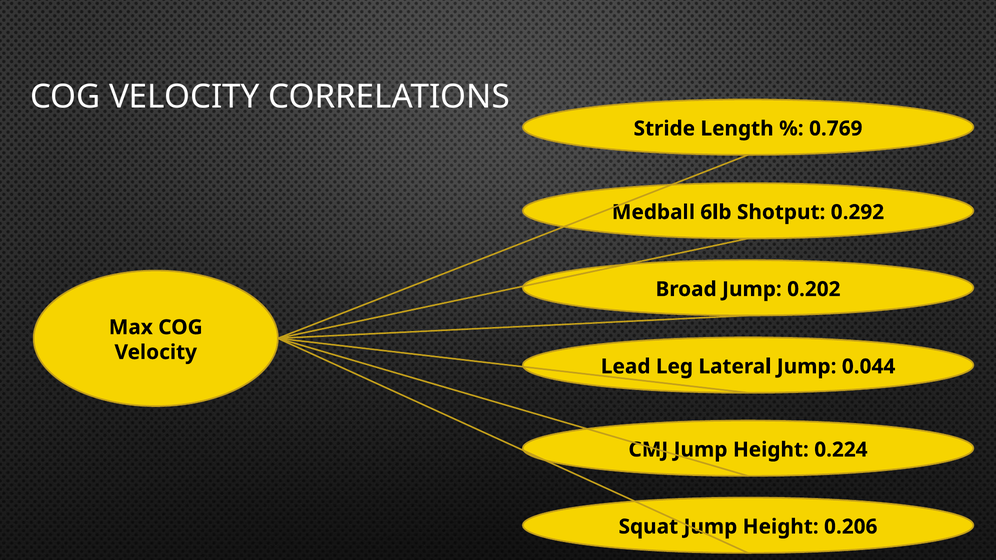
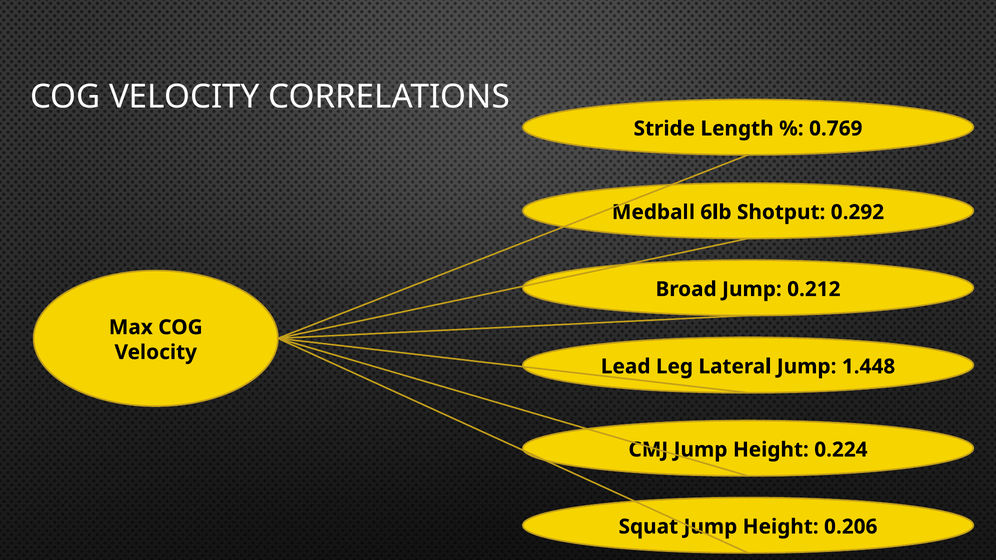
0.202: 0.202 -> 0.212
0.044: 0.044 -> 1.448
